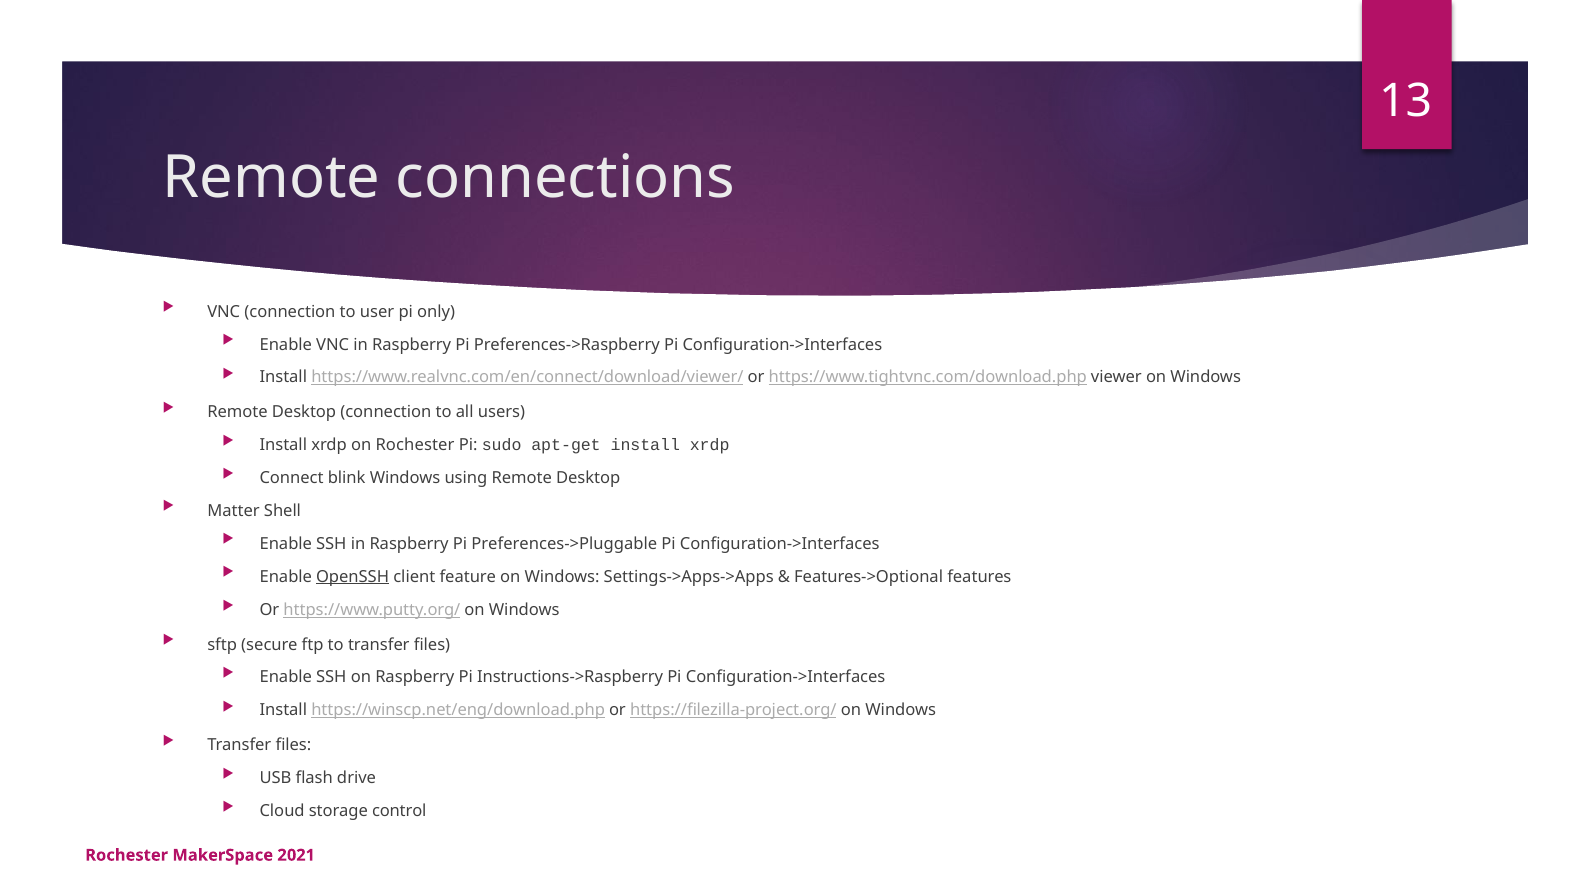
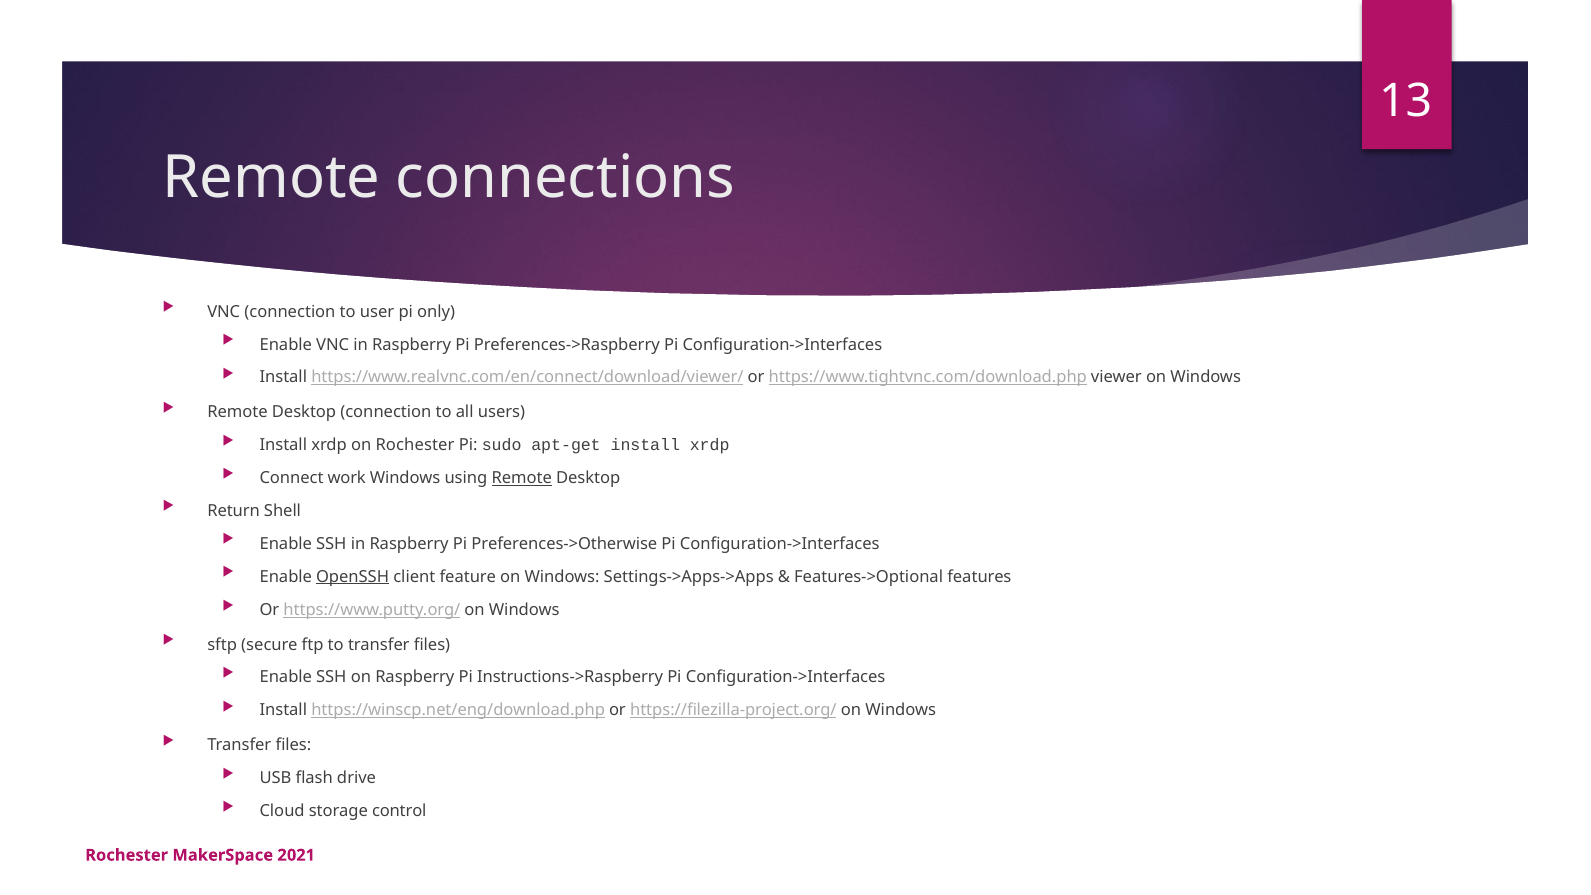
blink: blink -> work
Remote at (522, 478) underline: none -> present
Matter: Matter -> Return
Preferences->Pluggable: Preferences->Pluggable -> Preferences->Otherwise
